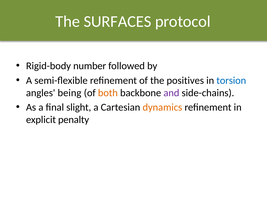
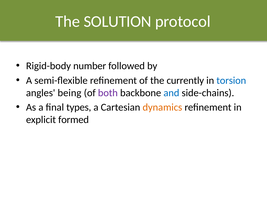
SURFACES: SURFACES -> SOLUTION
positives: positives -> currently
both colour: orange -> purple
and colour: purple -> blue
slight: slight -> types
penalty: penalty -> formed
